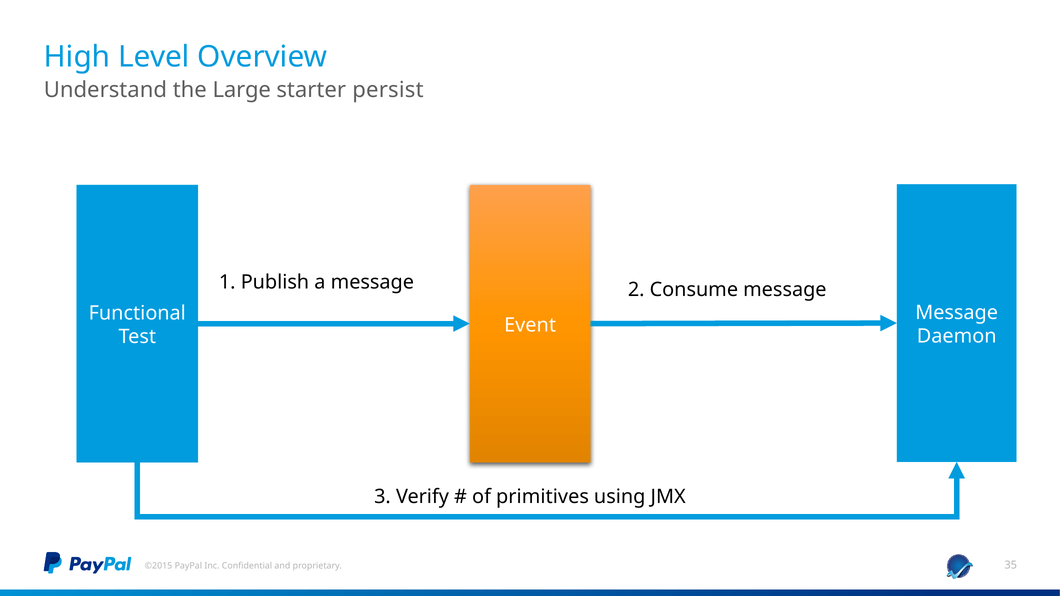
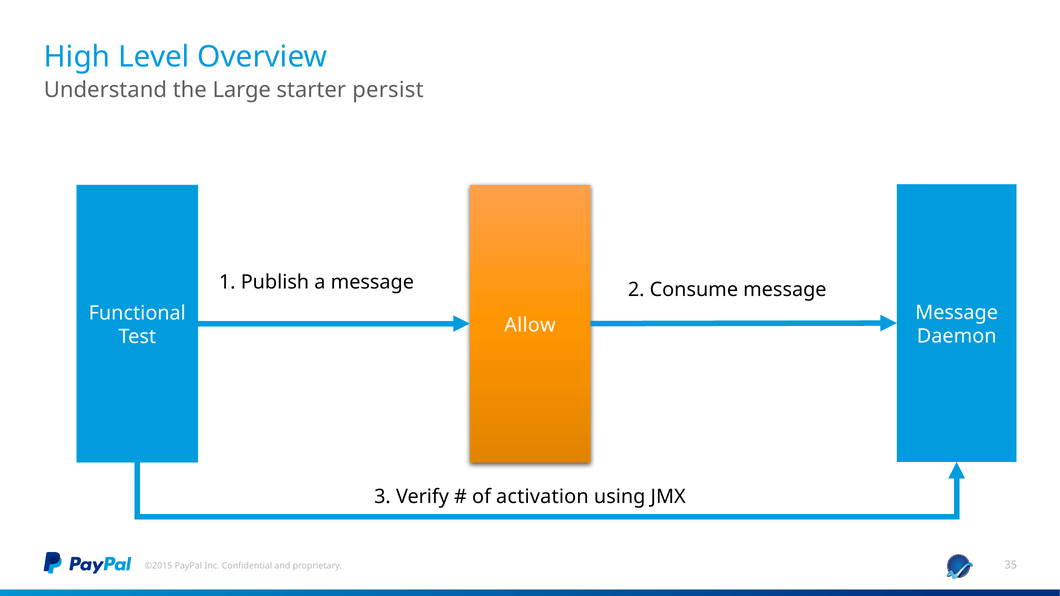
Event: Event -> Allow
primitives: primitives -> activation
